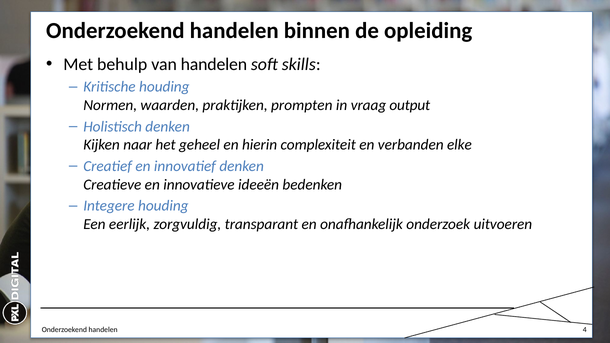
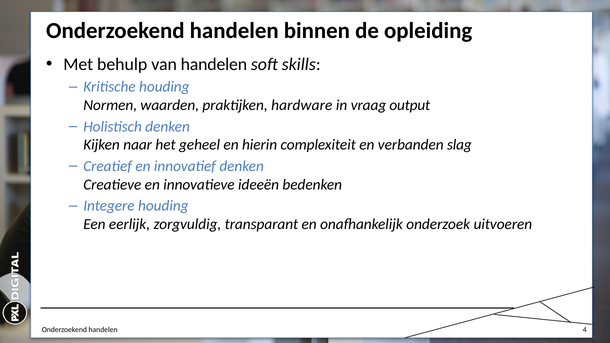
prompten: prompten -> hardware
elke: elke -> slag
